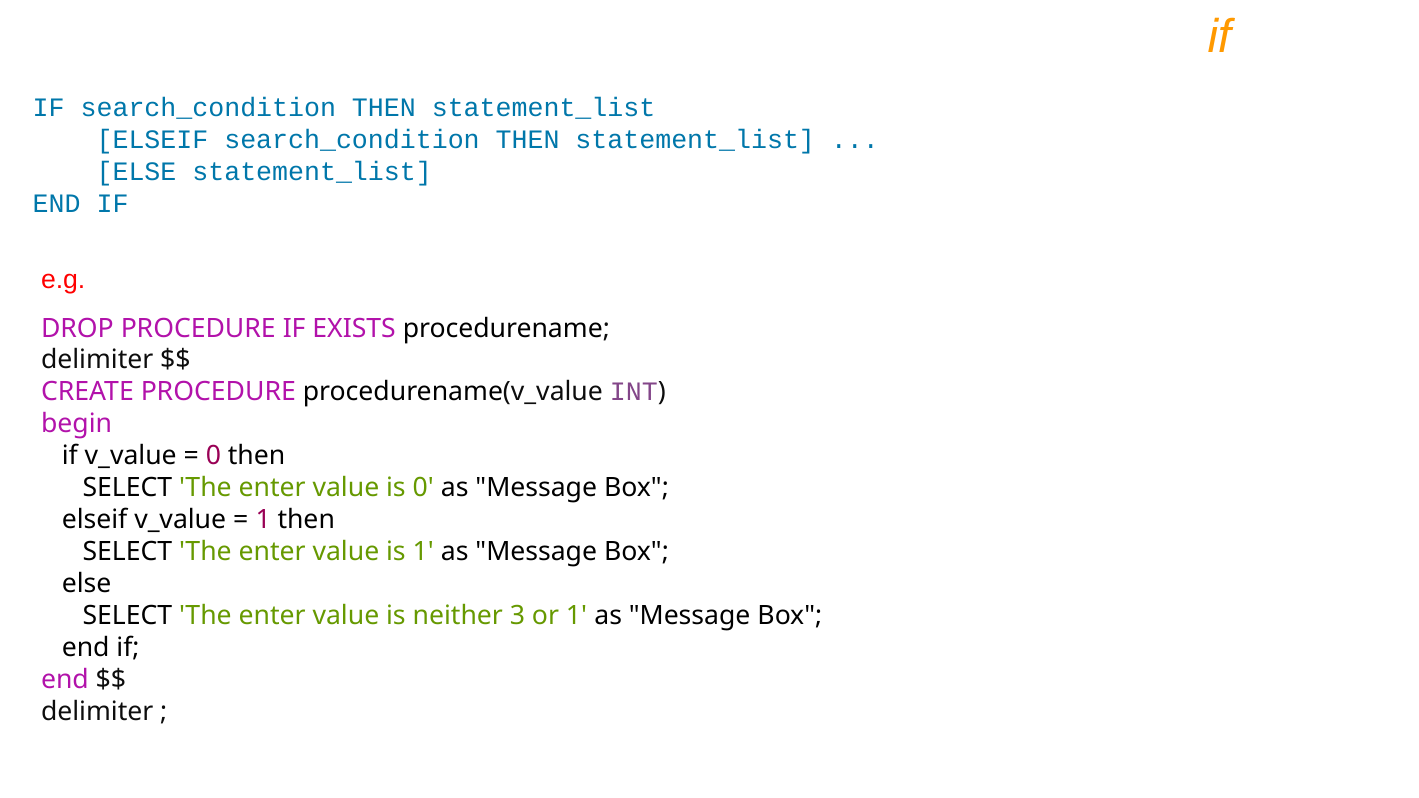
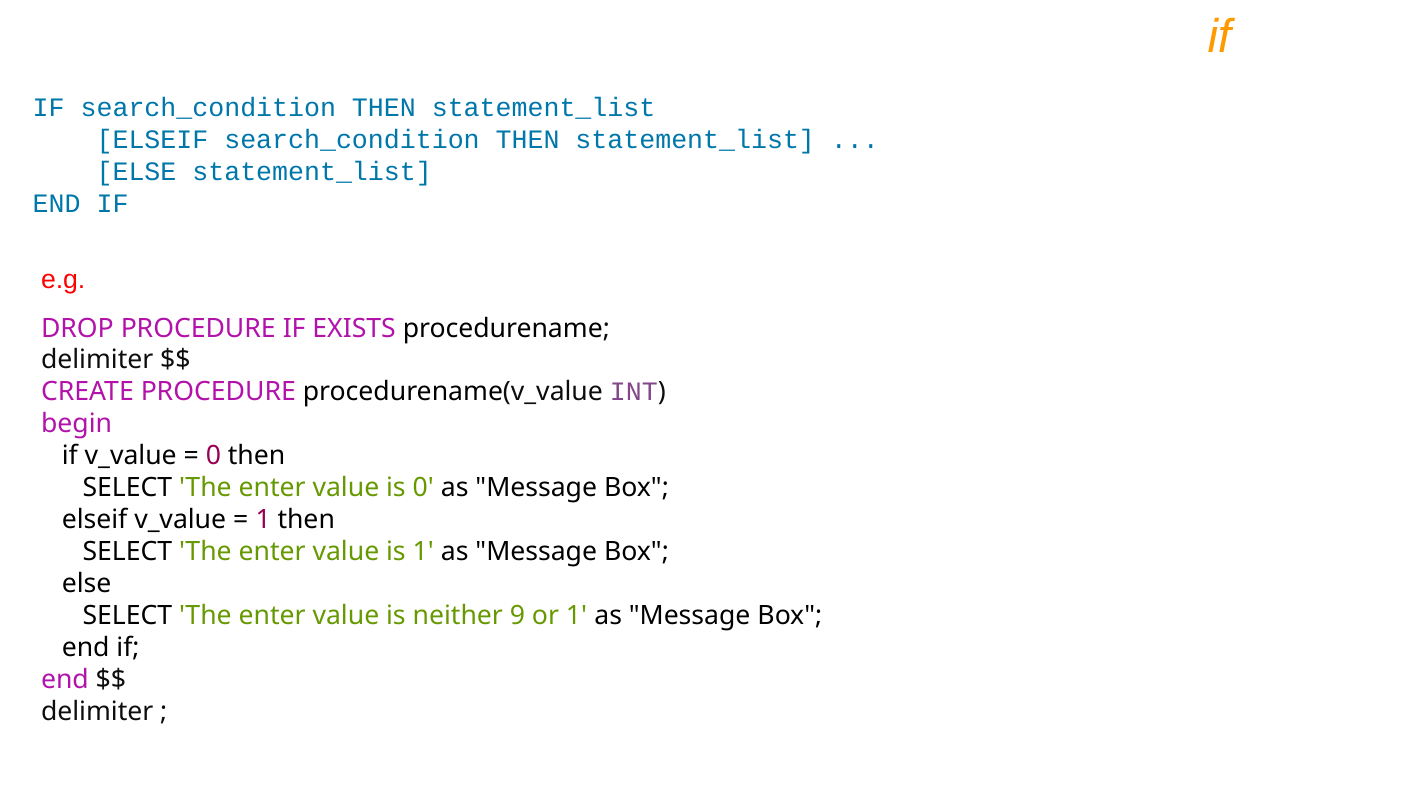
3: 3 -> 9
